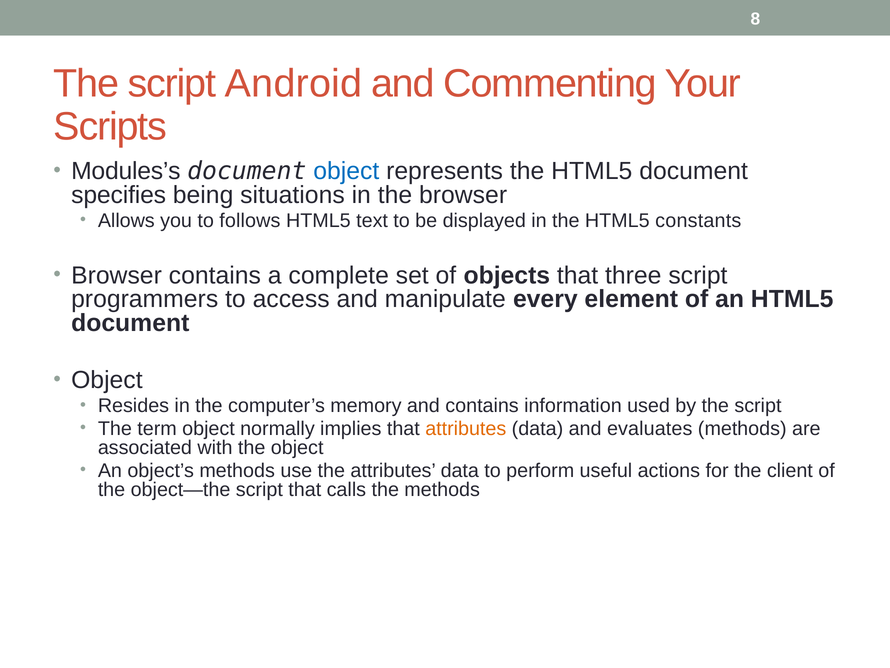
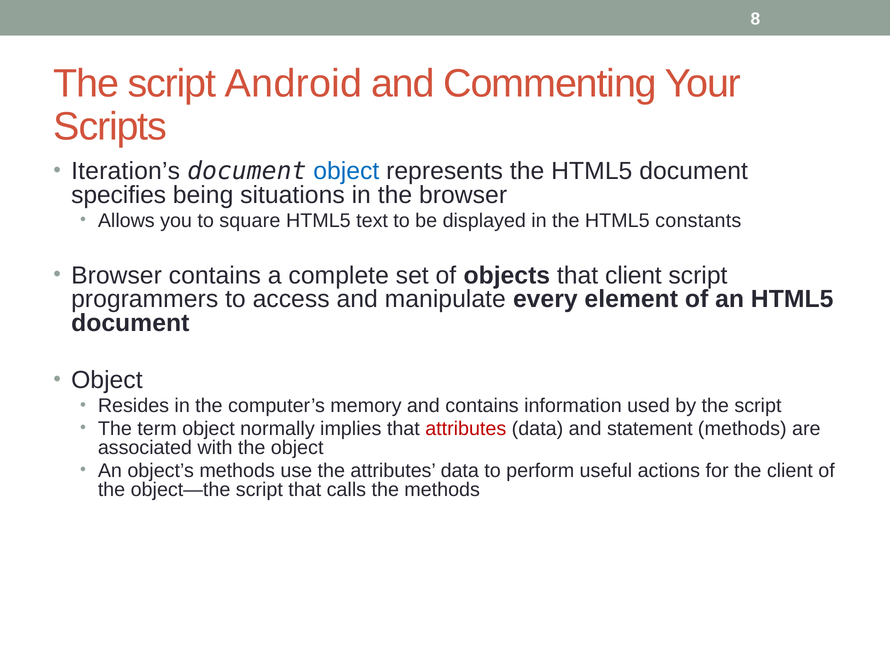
Modules’s: Modules’s -> Iteration’s
follows: follows -> square
that three: three -> client
attributes at (466, 428) colour: orange -> red
evaluates: evaluates -> statement
